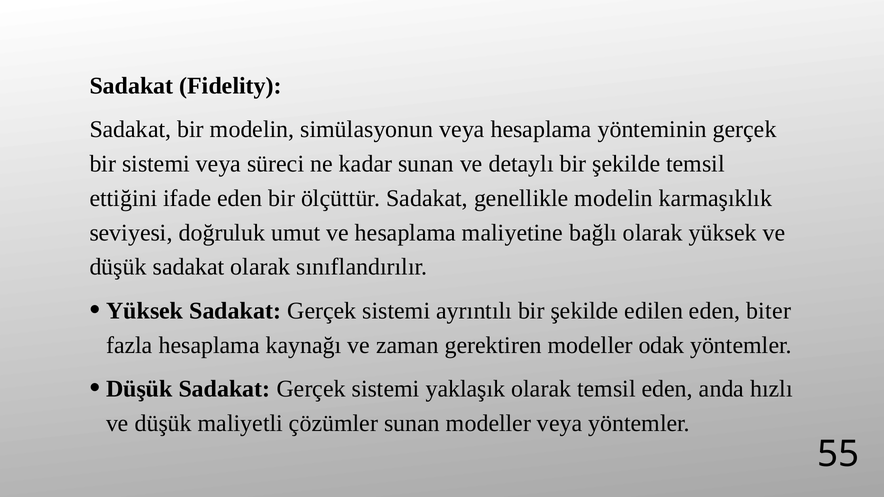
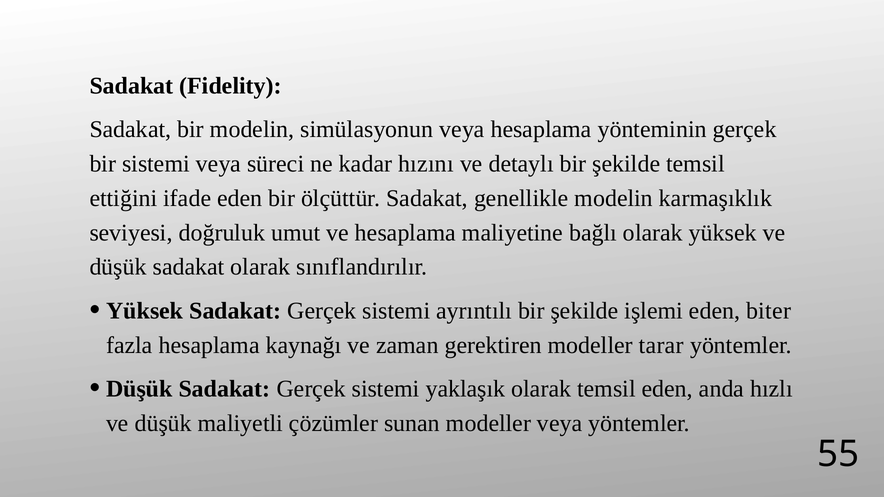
kadar sunan: sunan -> hızını
edilen: edilen -> işlemi
odak: odak -> tarar
